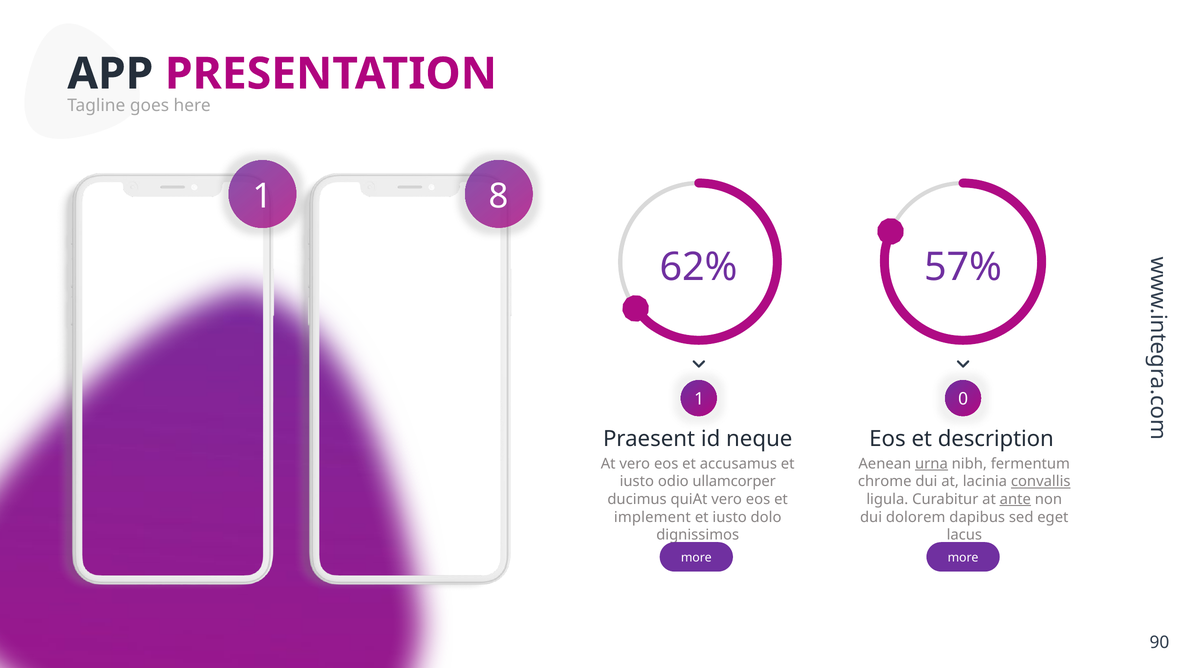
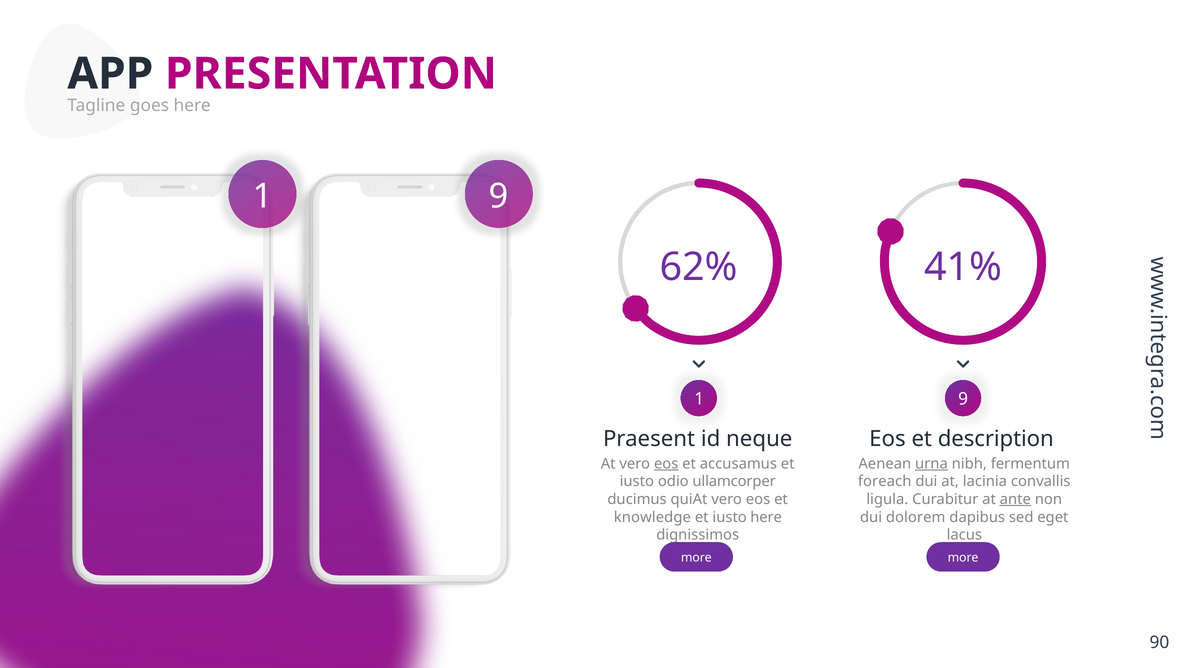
8 at (499, 196): 8 -> 9
57%: 57% -> 41%
0 at (963, 399): 0 -> 9
eos at (666, 463) underline: none -> present
chrome: chrome -> foreach
convallis underline: present -> none
implement: implement -> knowledge
iusto dolo: dolo -> here
